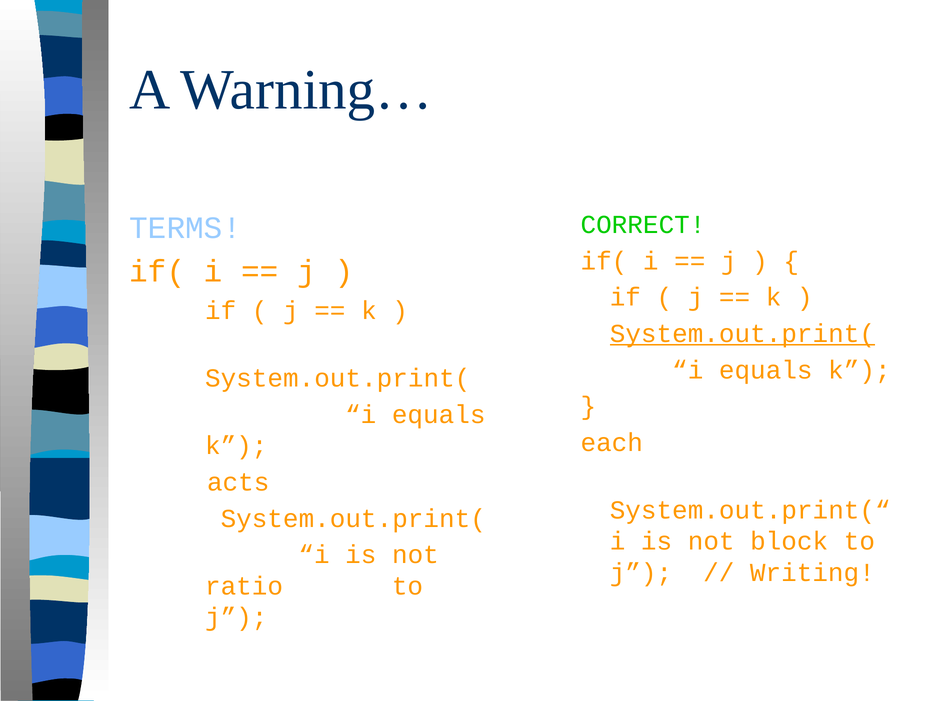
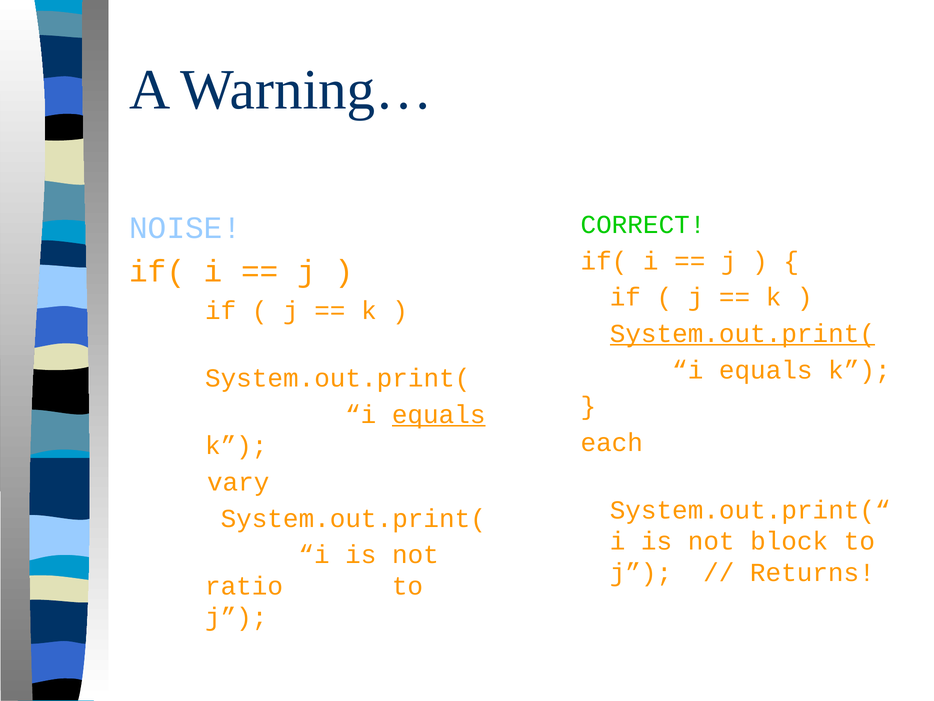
TERMS: TERMS -> NOISE
equals at (439, 414) underline: none -> present
acts: acts -> vary
Writing: Writing -> Returns
